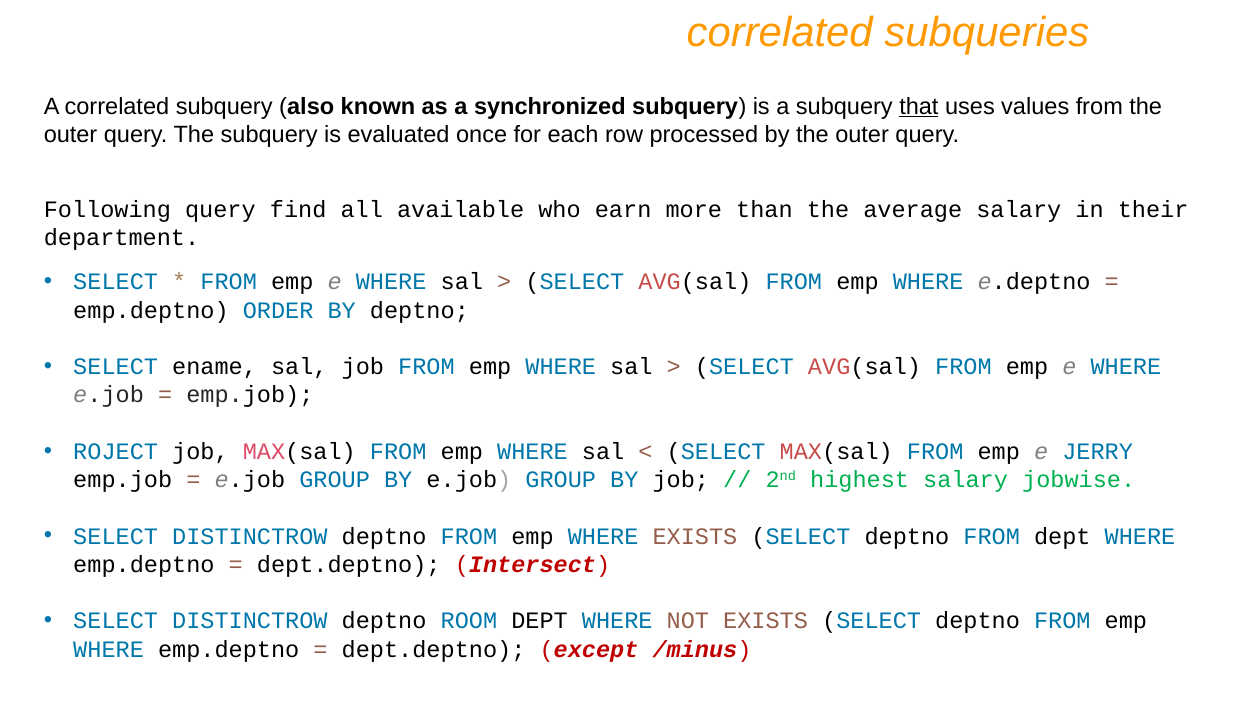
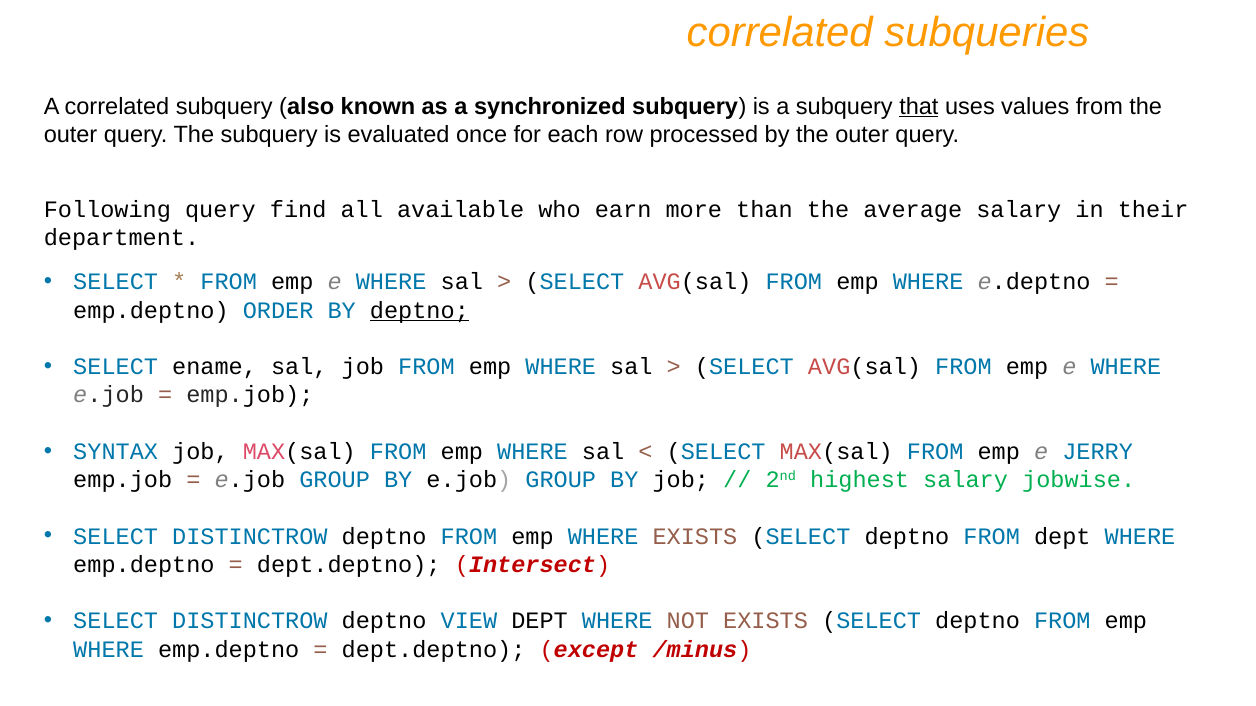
deptno at (419, 311) underline: none -> present
ROJECT: ROJECT -> SYNTAX
ROOM: ROOM -> VIEW
